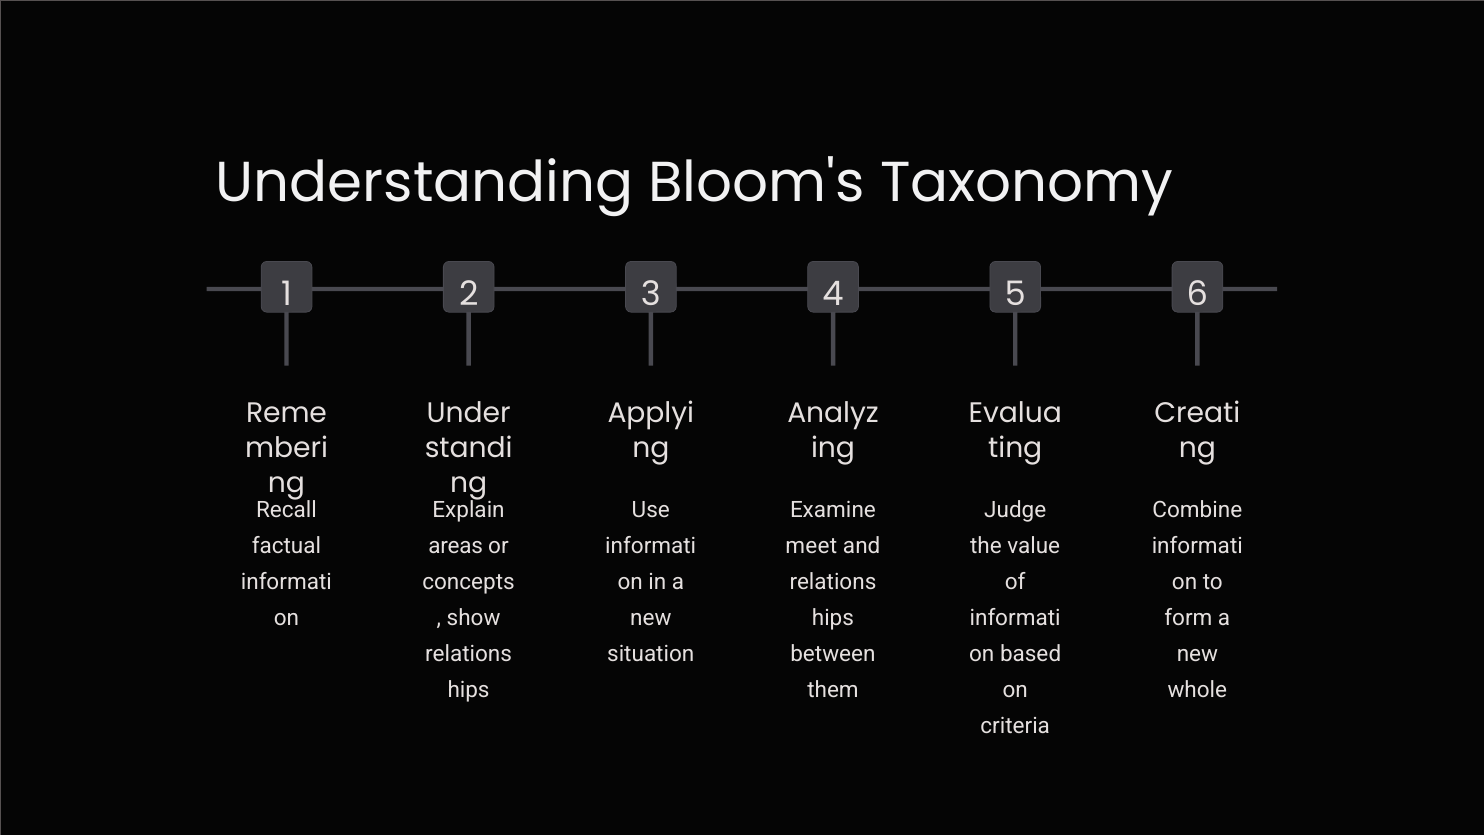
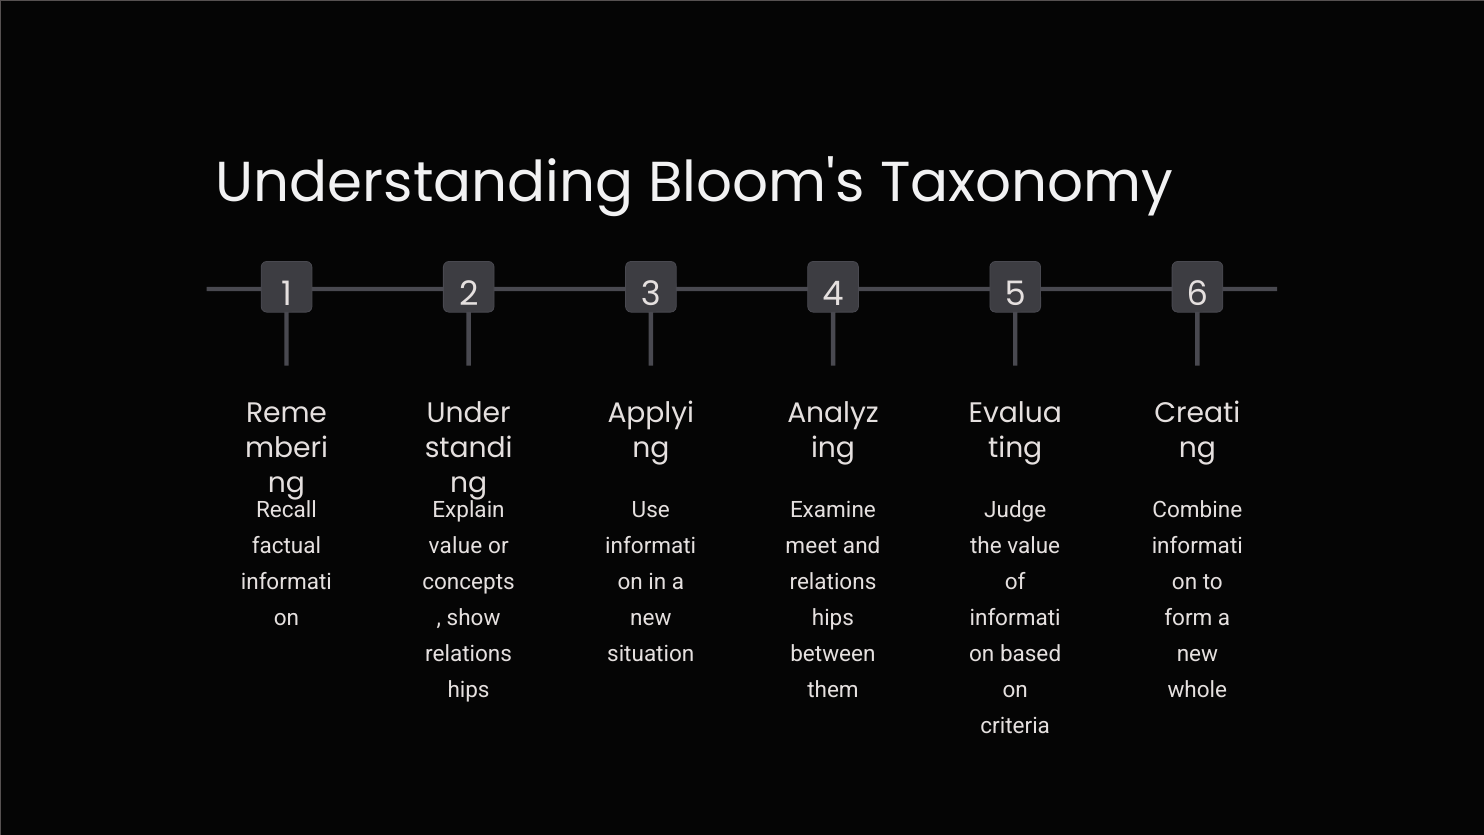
areas at (456, 546): areas -> value
